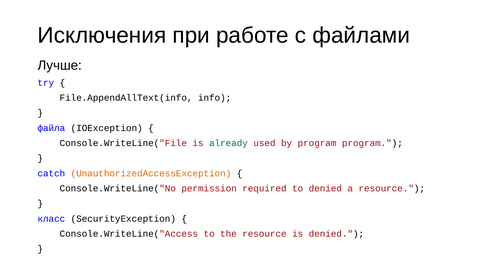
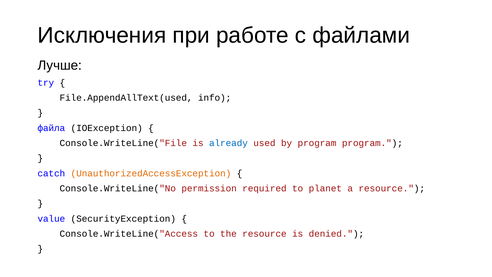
File.AppendAllText(info: File.AppendAllText(info -> File.AppendAllText(used
already colour: green -> blue
to denied: denied -> planet
класс: класс -> value
